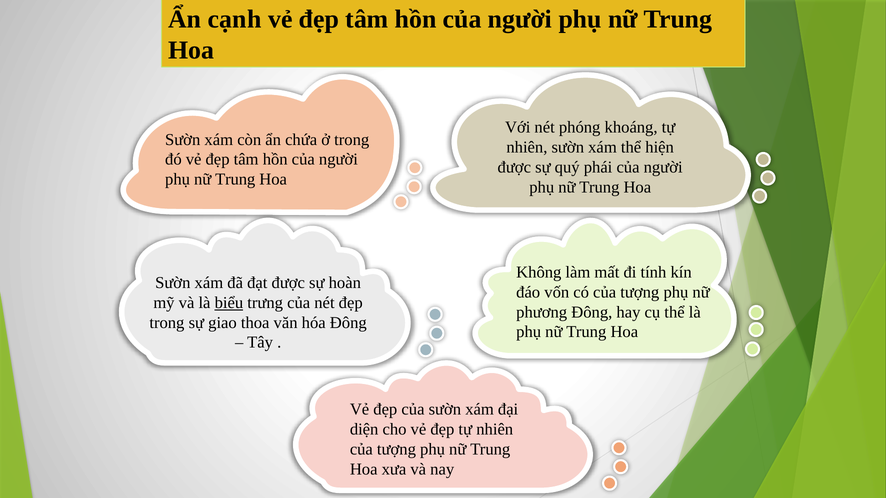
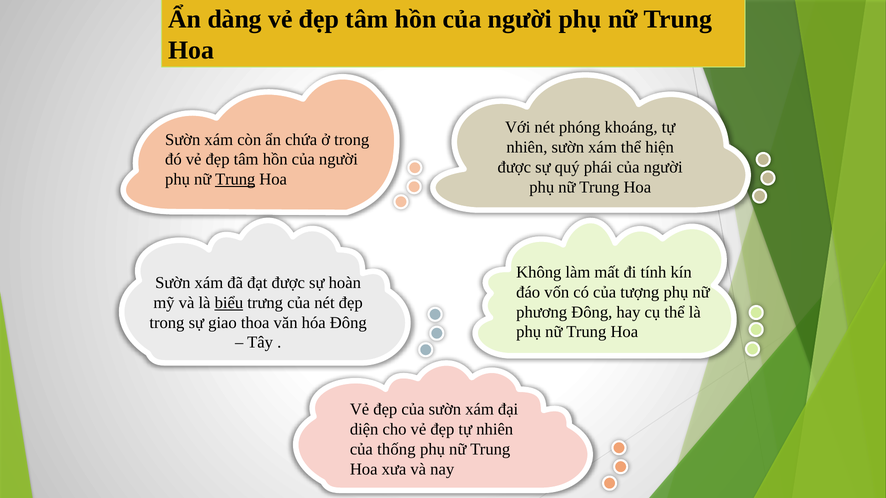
cạnh: cạnh -> dàng
Trung at (235, 180) underline: none -> present
tượng at (396, 449): tượng -> thống
